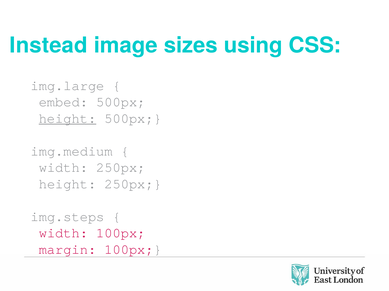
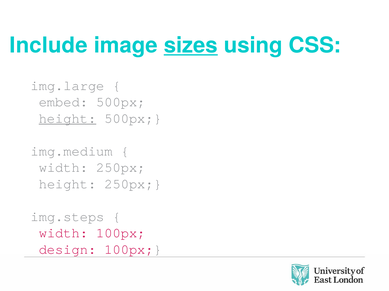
Instead: Instead -> Include
sizes underline: none -> present
margin: margin -> design
